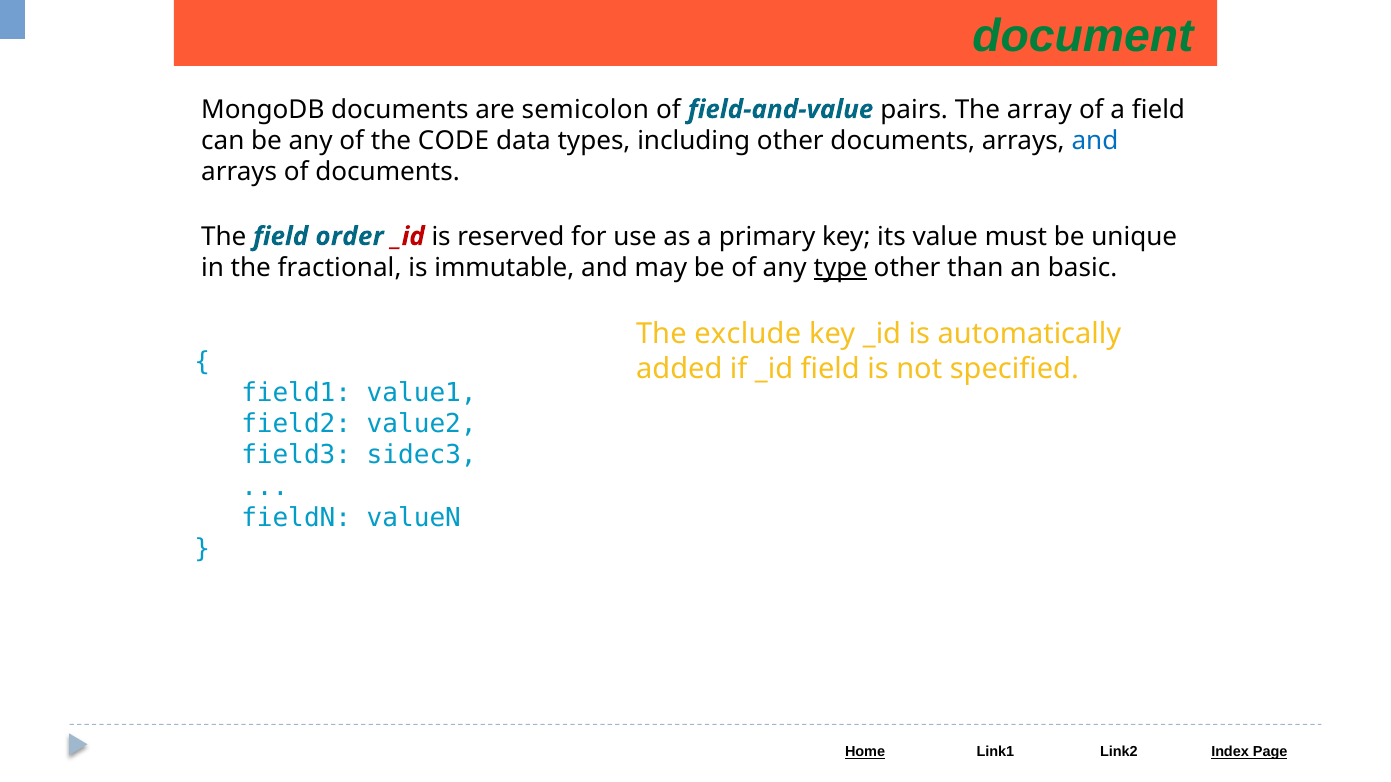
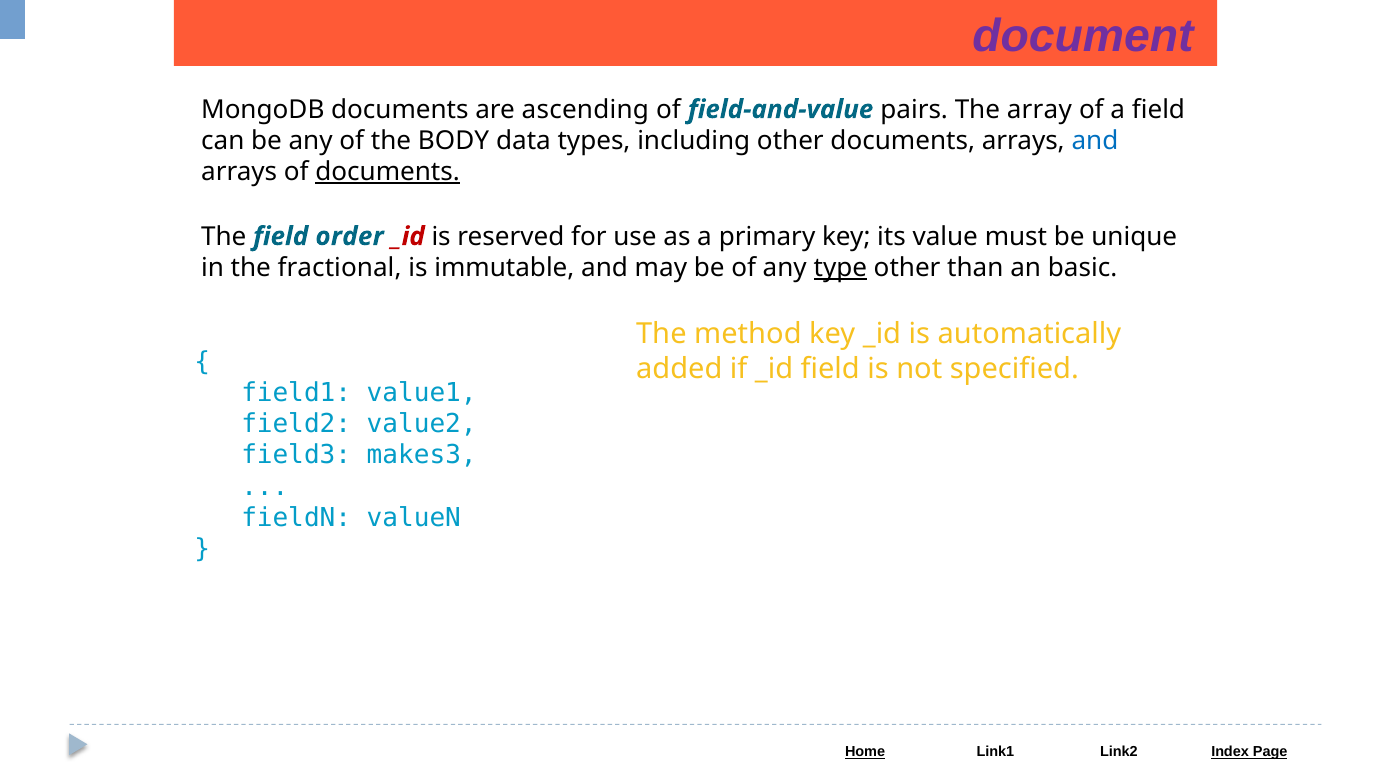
document colour: green -> purple
semicolon: semicolon -> ascending
CODE: CODE -> BODY
documents at (388, 172) underline: none -> present
exclude: exclude -> method
sidec3: sidec3 -> makes3
